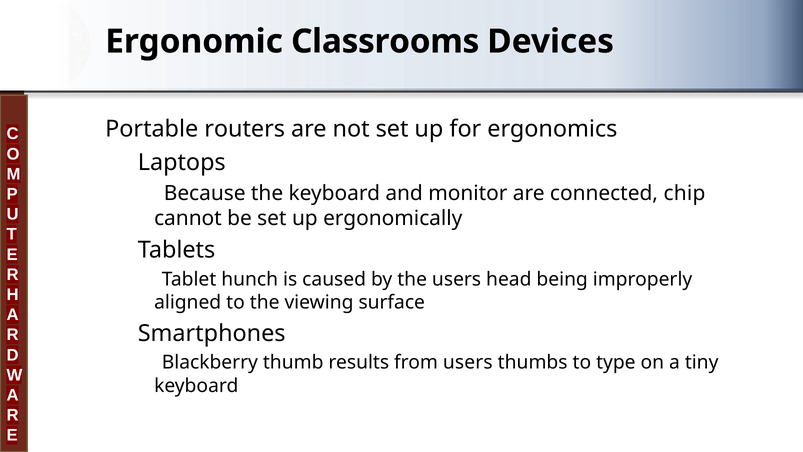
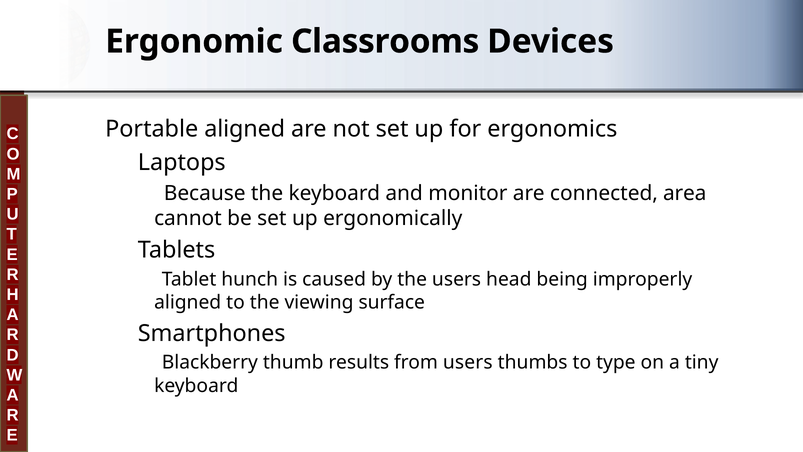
Portable routers: routers -> aligned
chip: chip -> area
